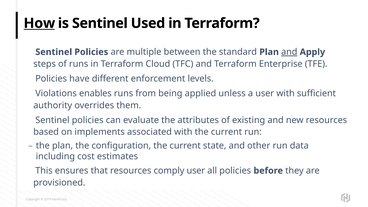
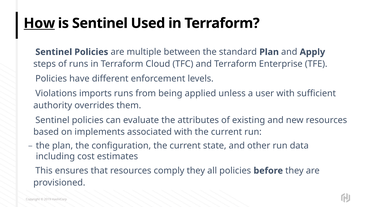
and at (289, 52) underline: present -> none
enables: enables -> imports
comply user: user -> they
